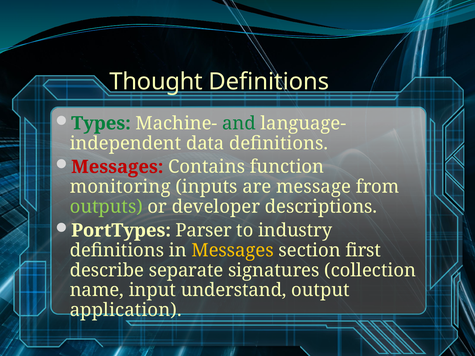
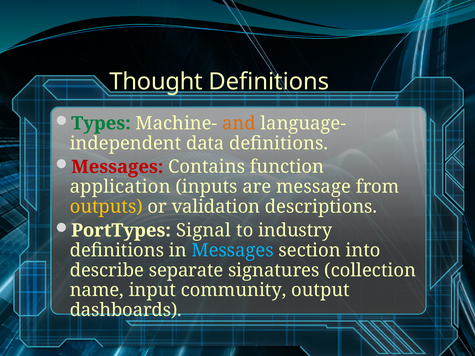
and colour: green -> orange
monitoring: monitoring -> application
outputs colour: light green -> yellow
developer: developer -> validation
Parser: Parser -> Signal
Messages at (233, 251) colour: yellow -> light blue
first: first -> into
understand: understand -> community
application: application -> dashboards
